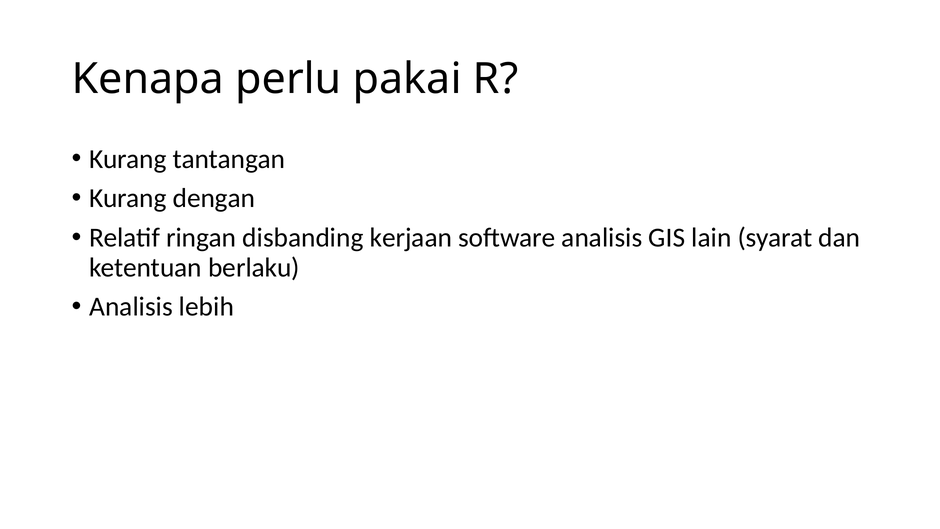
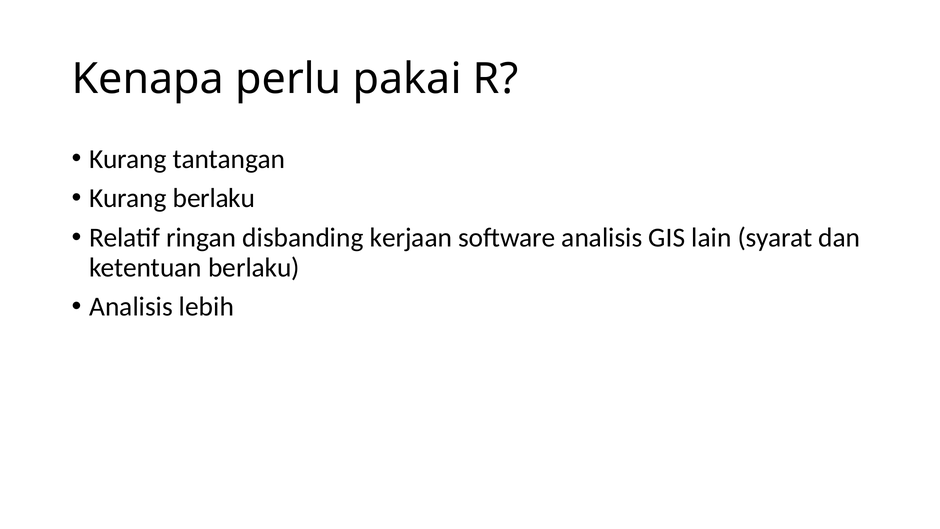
Kurang dengan: dengan -> berlaku
